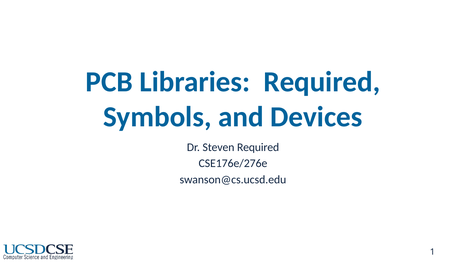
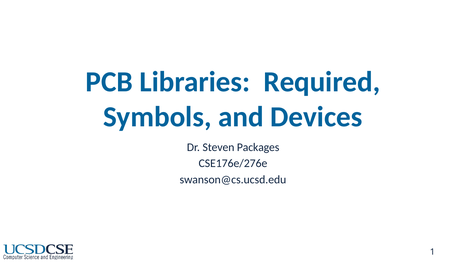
Steven Required: Required -> Packages
